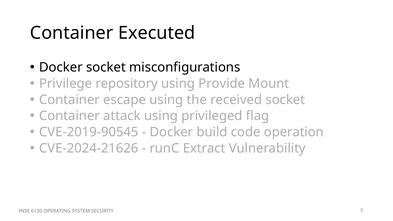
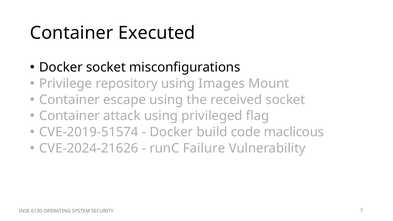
Provide: Provide -> Images
CVE-2019-90545: CVE-2019-90545 -> CVE-2019-51574
operation: operation -> maclicous
Extract: Extract -> Failure
